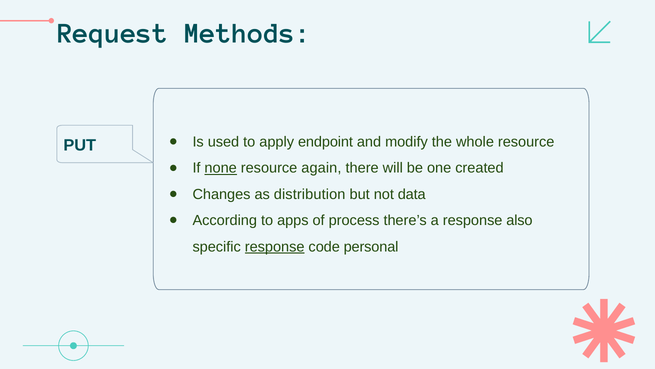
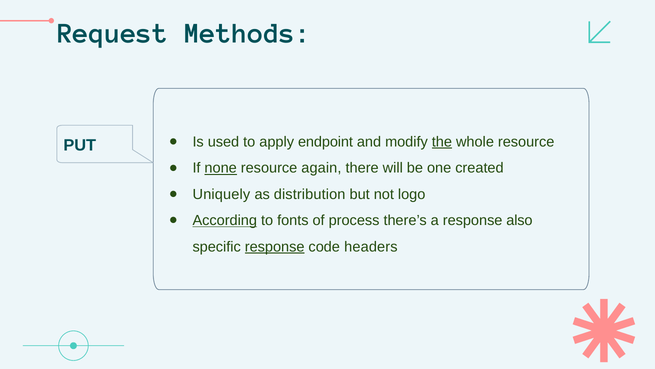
the underline: none -> present
Changes: Changes -> Uniquely
data: data -> logo
According underline: none -> present
apps: apps -> fonts
personal: personal -> headers
